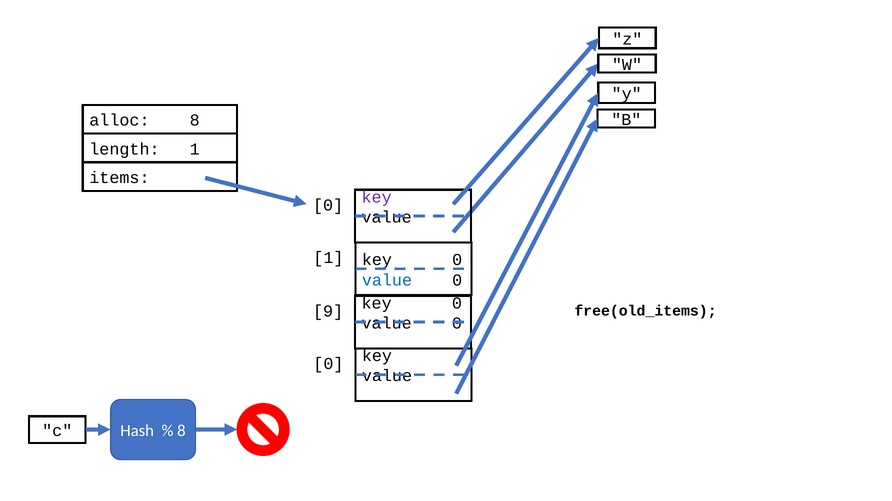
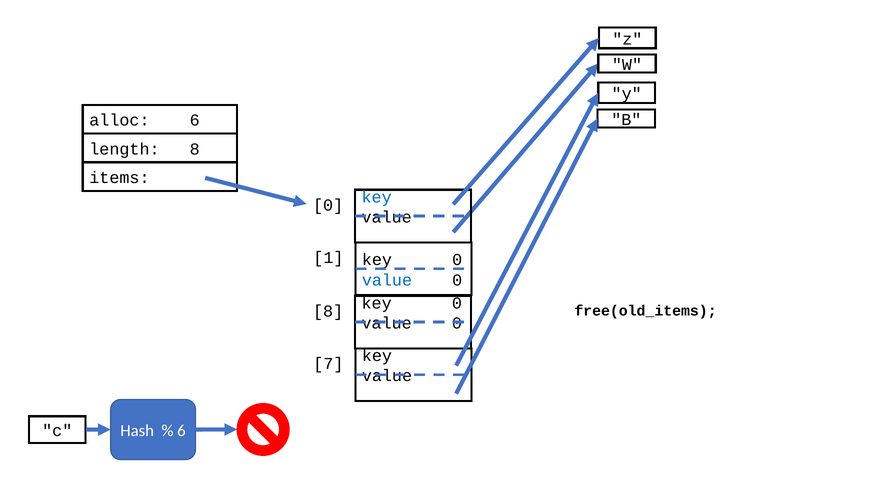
alloc 8: 8 -> 6
length 1: 1 -> 8
key at (377, 198) colour: purple -> blue
9 at (328, 312): 9 -> 8
0 at (328, 364): 0 -> 7
8 at (181, 431): 8 -> 6
